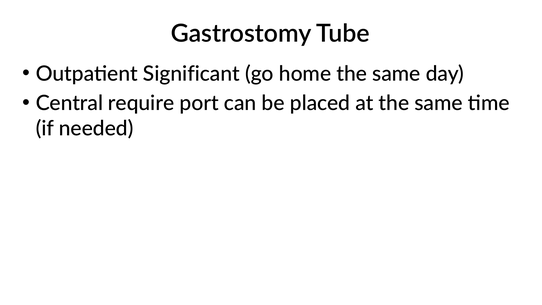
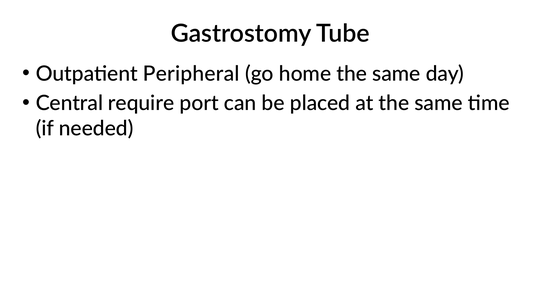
Significant: Significant -> Peripheral
